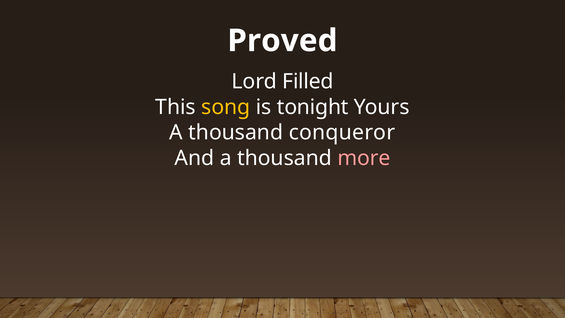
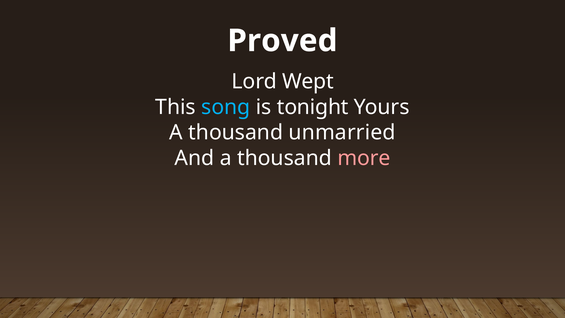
Filled: Filled -> Wept
song colour: yellow -> light blue
conqueror: conqueror -> unmarried
